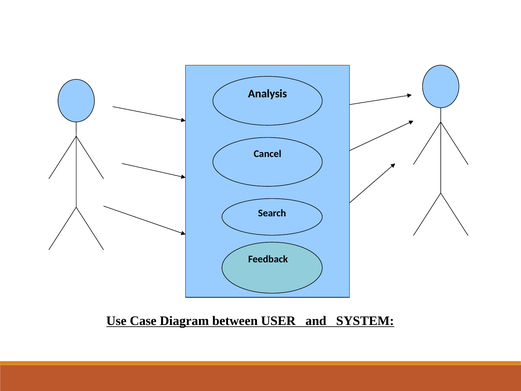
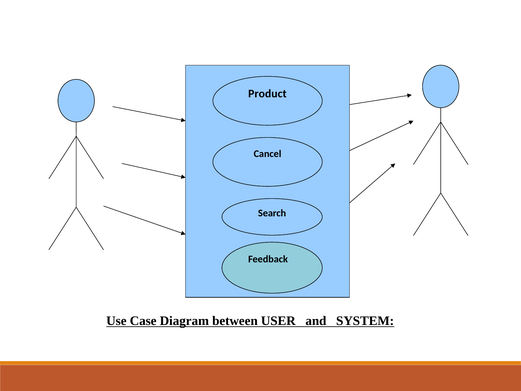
Analysis: Analysis -> Product
